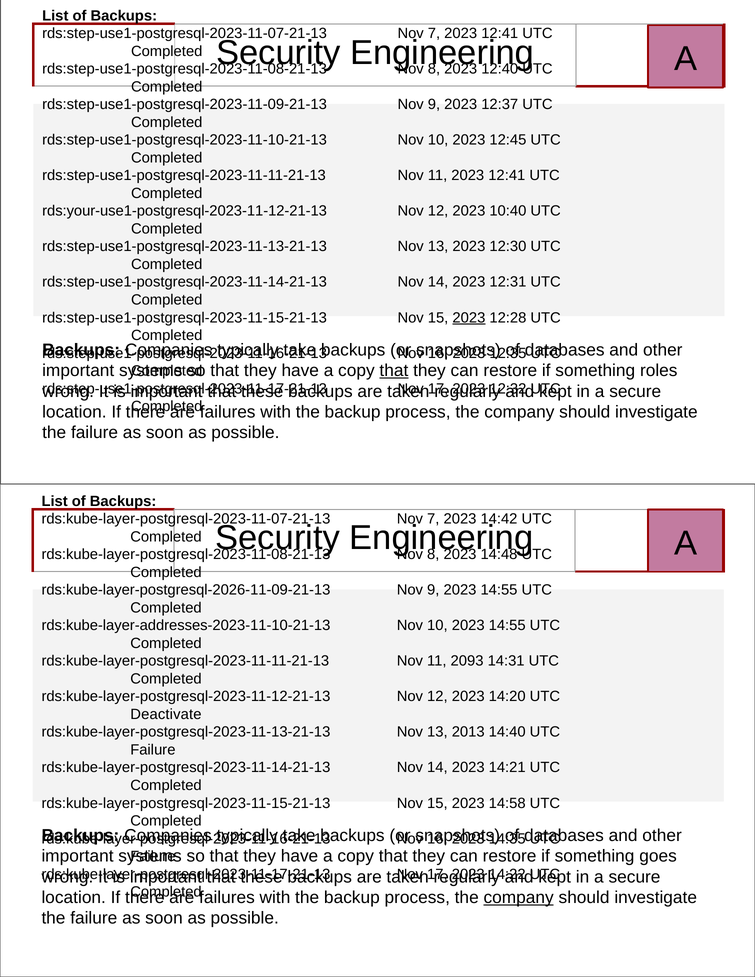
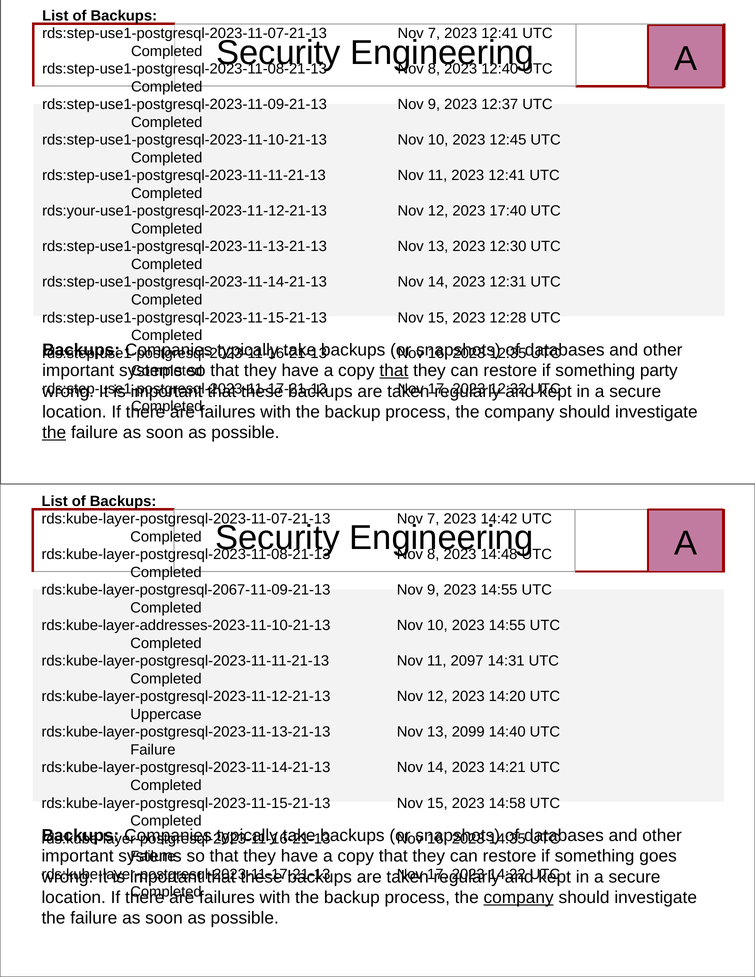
10:40: 10:40 -> 17:40
2023 at (469, 318) underline: present -> none
roles: roles -> party
the at (54, 433) underline: none -> present
rds:kube-layer-postgresql-2026-11-09-21-13: rds:kube-layer-postgresql-2026-11-09-21-13 -> rds:kube-layer-postgresql-2067-11-09-21-13
2093: 2093 -> 2097
Deactivate: Deactivate -> Uppercase
2013: 2013 -> 2099
